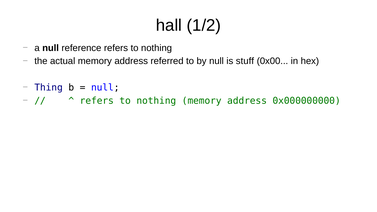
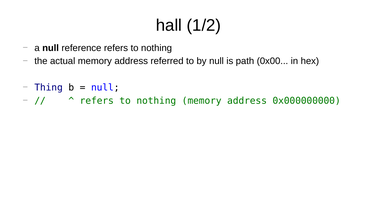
stuff: stuff -> path
